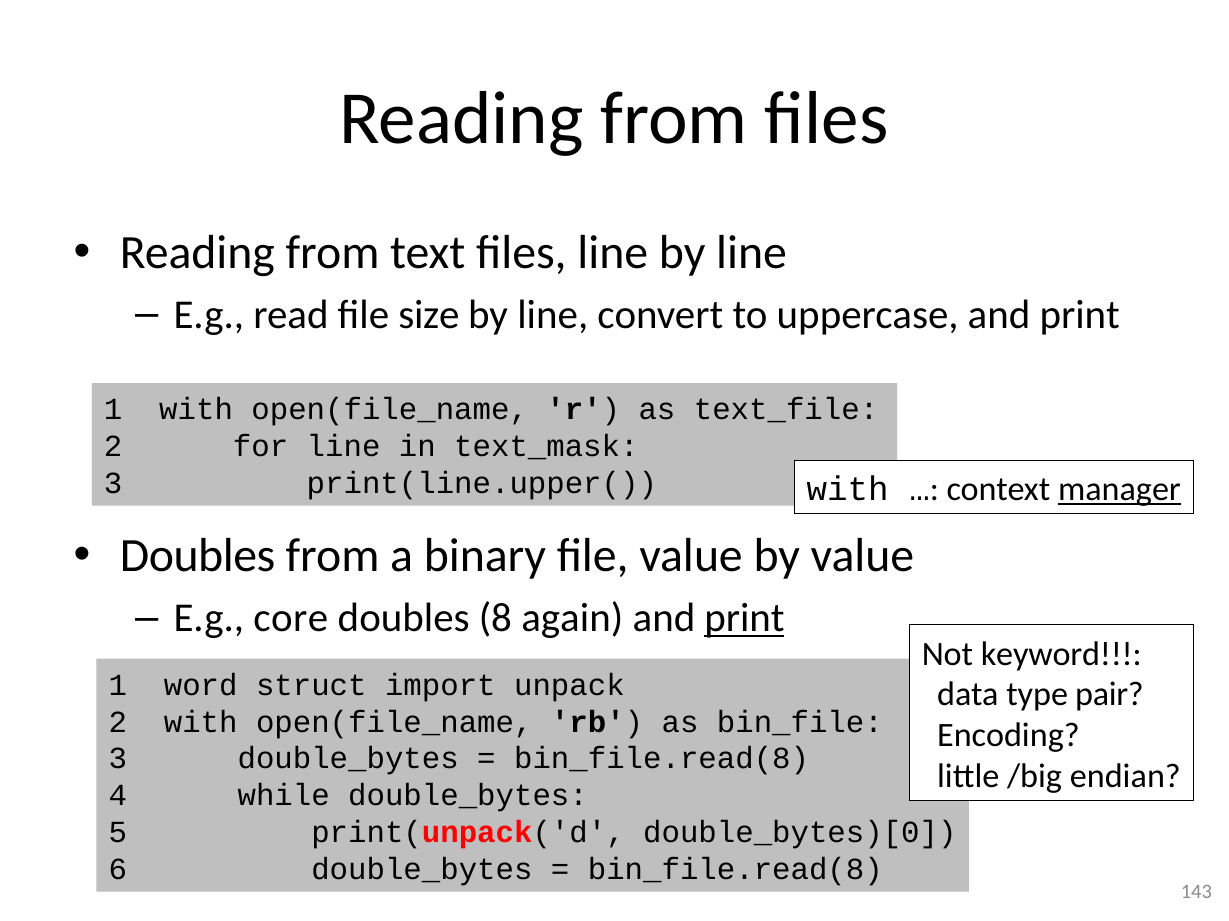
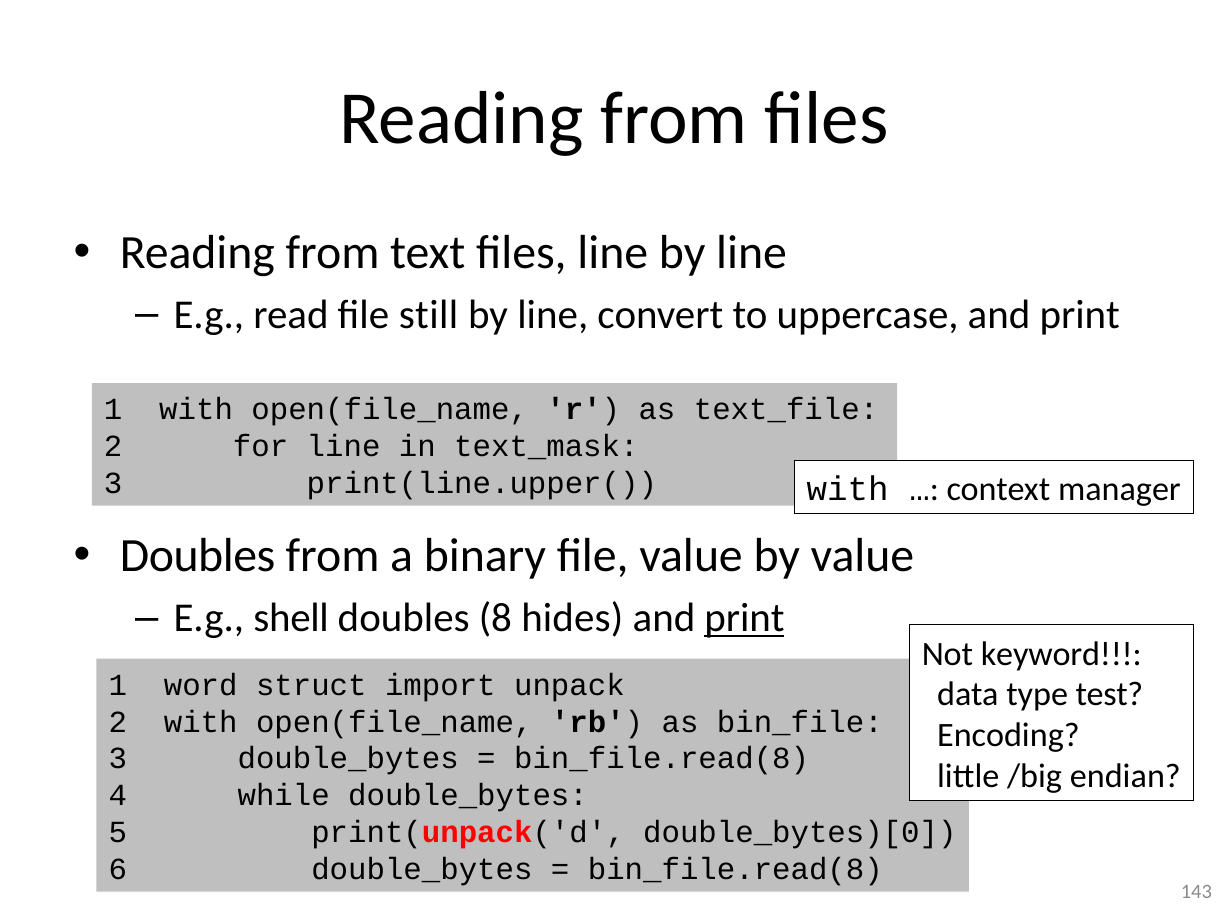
size: size -> still
manager underline: present -> none
core: core -> shell
again: again -> hides
pair: pair -> test
